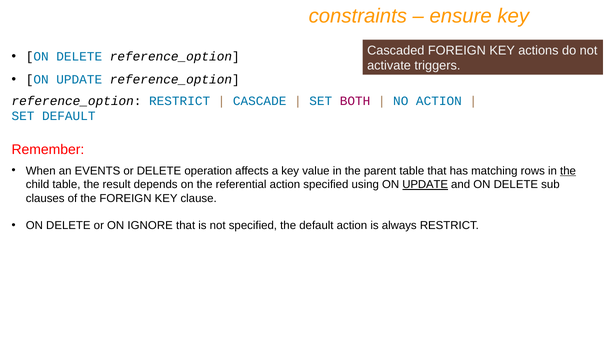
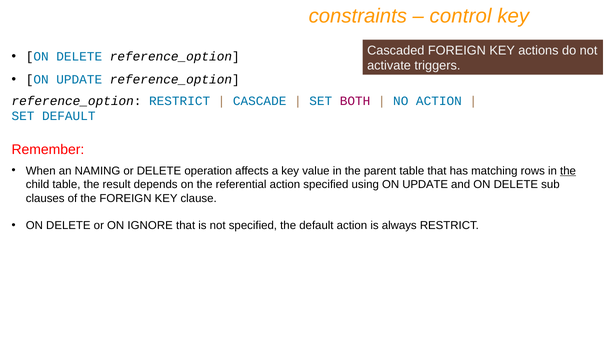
ensure: ensure -> control
EVENTS: EVENTS -> NAMING
UPDATE at (425, 185) underline: present -> none
